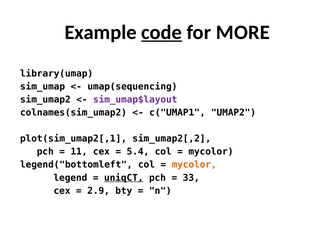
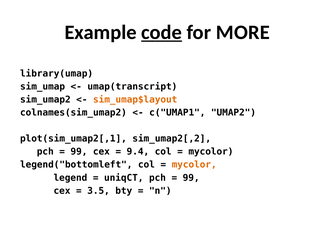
umap(sequencing: umap(sequencing -> umap(transcript
sim_umap$layout colour: purple -> orange
11 at (79, 152): 11 -> 99
5.4: 5.4 -> 9.4
uniqCT underline: present -> none
33 at (191, 178): 33 -> 99
2.9: 2.9 -> 3.5
